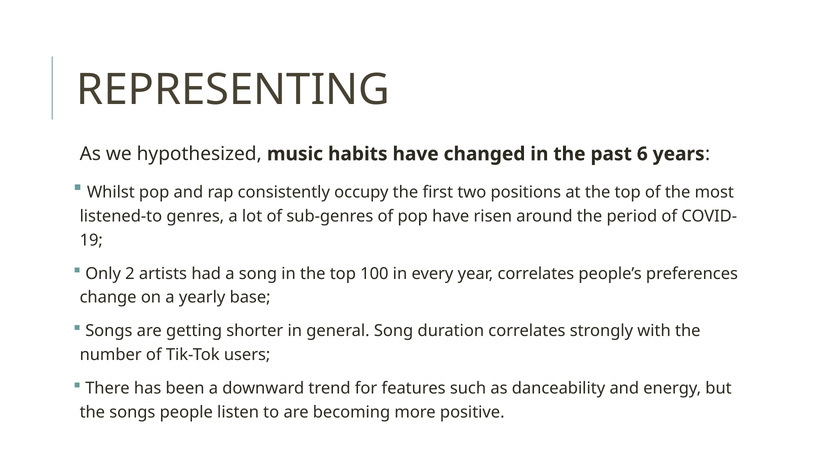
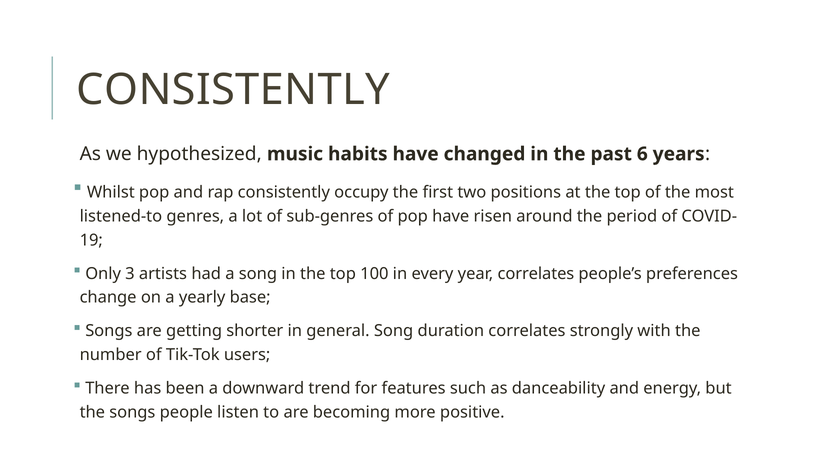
REPRESENTING at (233, 90): REPRESENTING -> CONSISTENTLY
2: 2 -> 3
